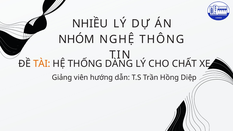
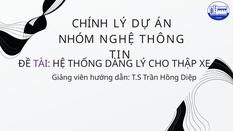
NHIỀU: NHIỀU -> CHÍNH
TÀI colour: orange -> purple
CHẤT: CHẤT -> THẬP
